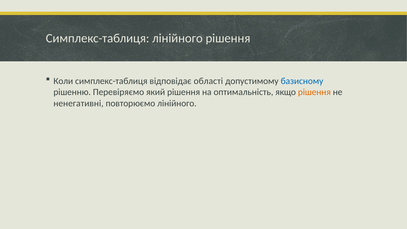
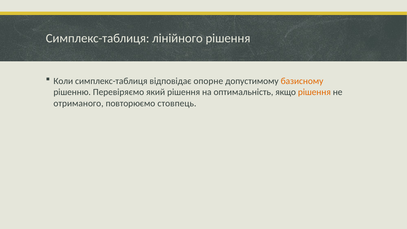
області: області -> опорне
базисному colour: blue -> orange
ненегативні: ненегативні -> отриманого
повторюємо лінійного: лінійного -> стовпець
